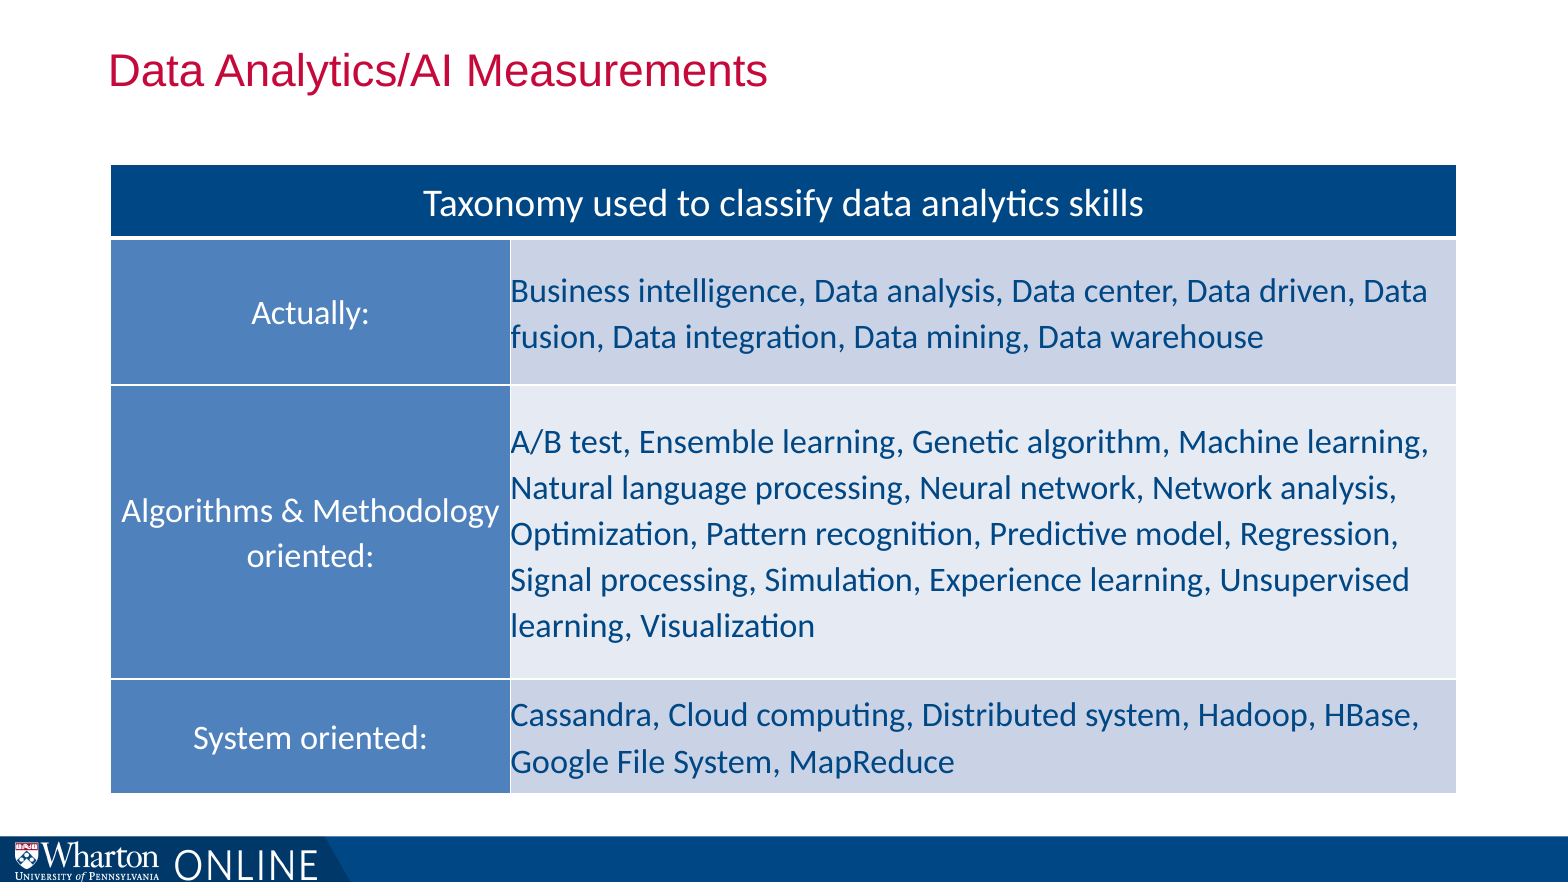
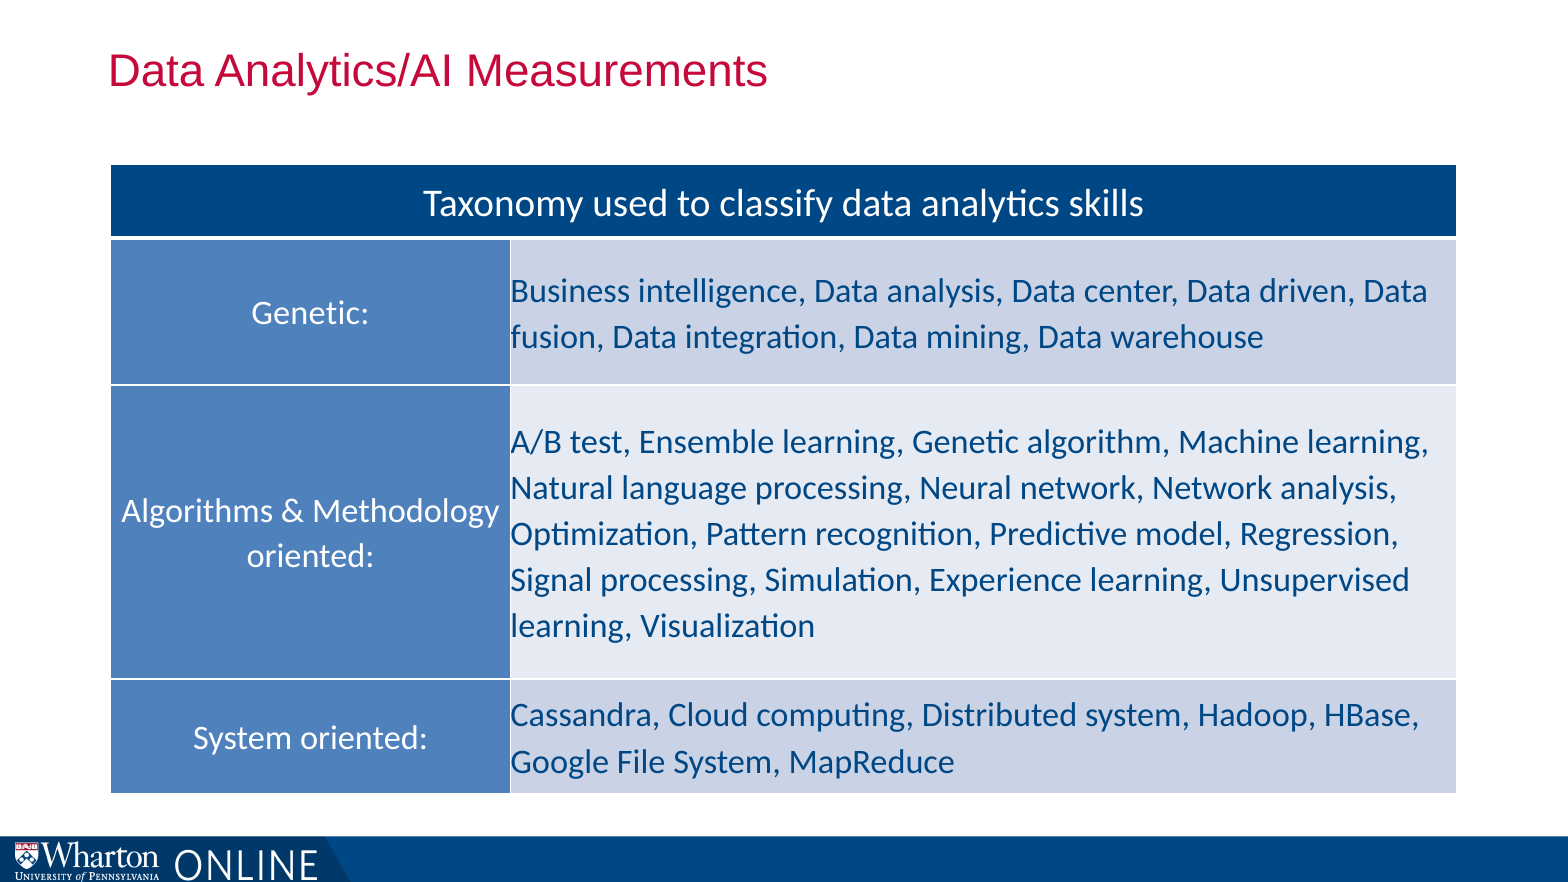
Actually at (311, 313): Actually -> Genetic
